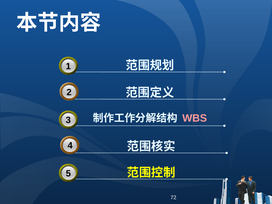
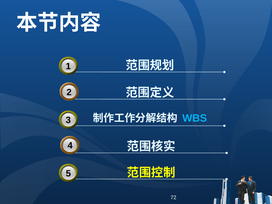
WBS colour: pink -> light blue
